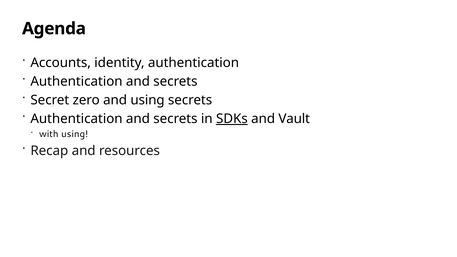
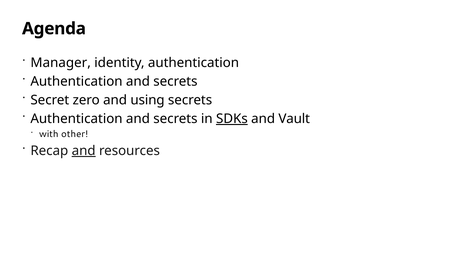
Accounts: Accounts -> Manager
with using: using -> other
and at (84, 151) underline: none -> present
